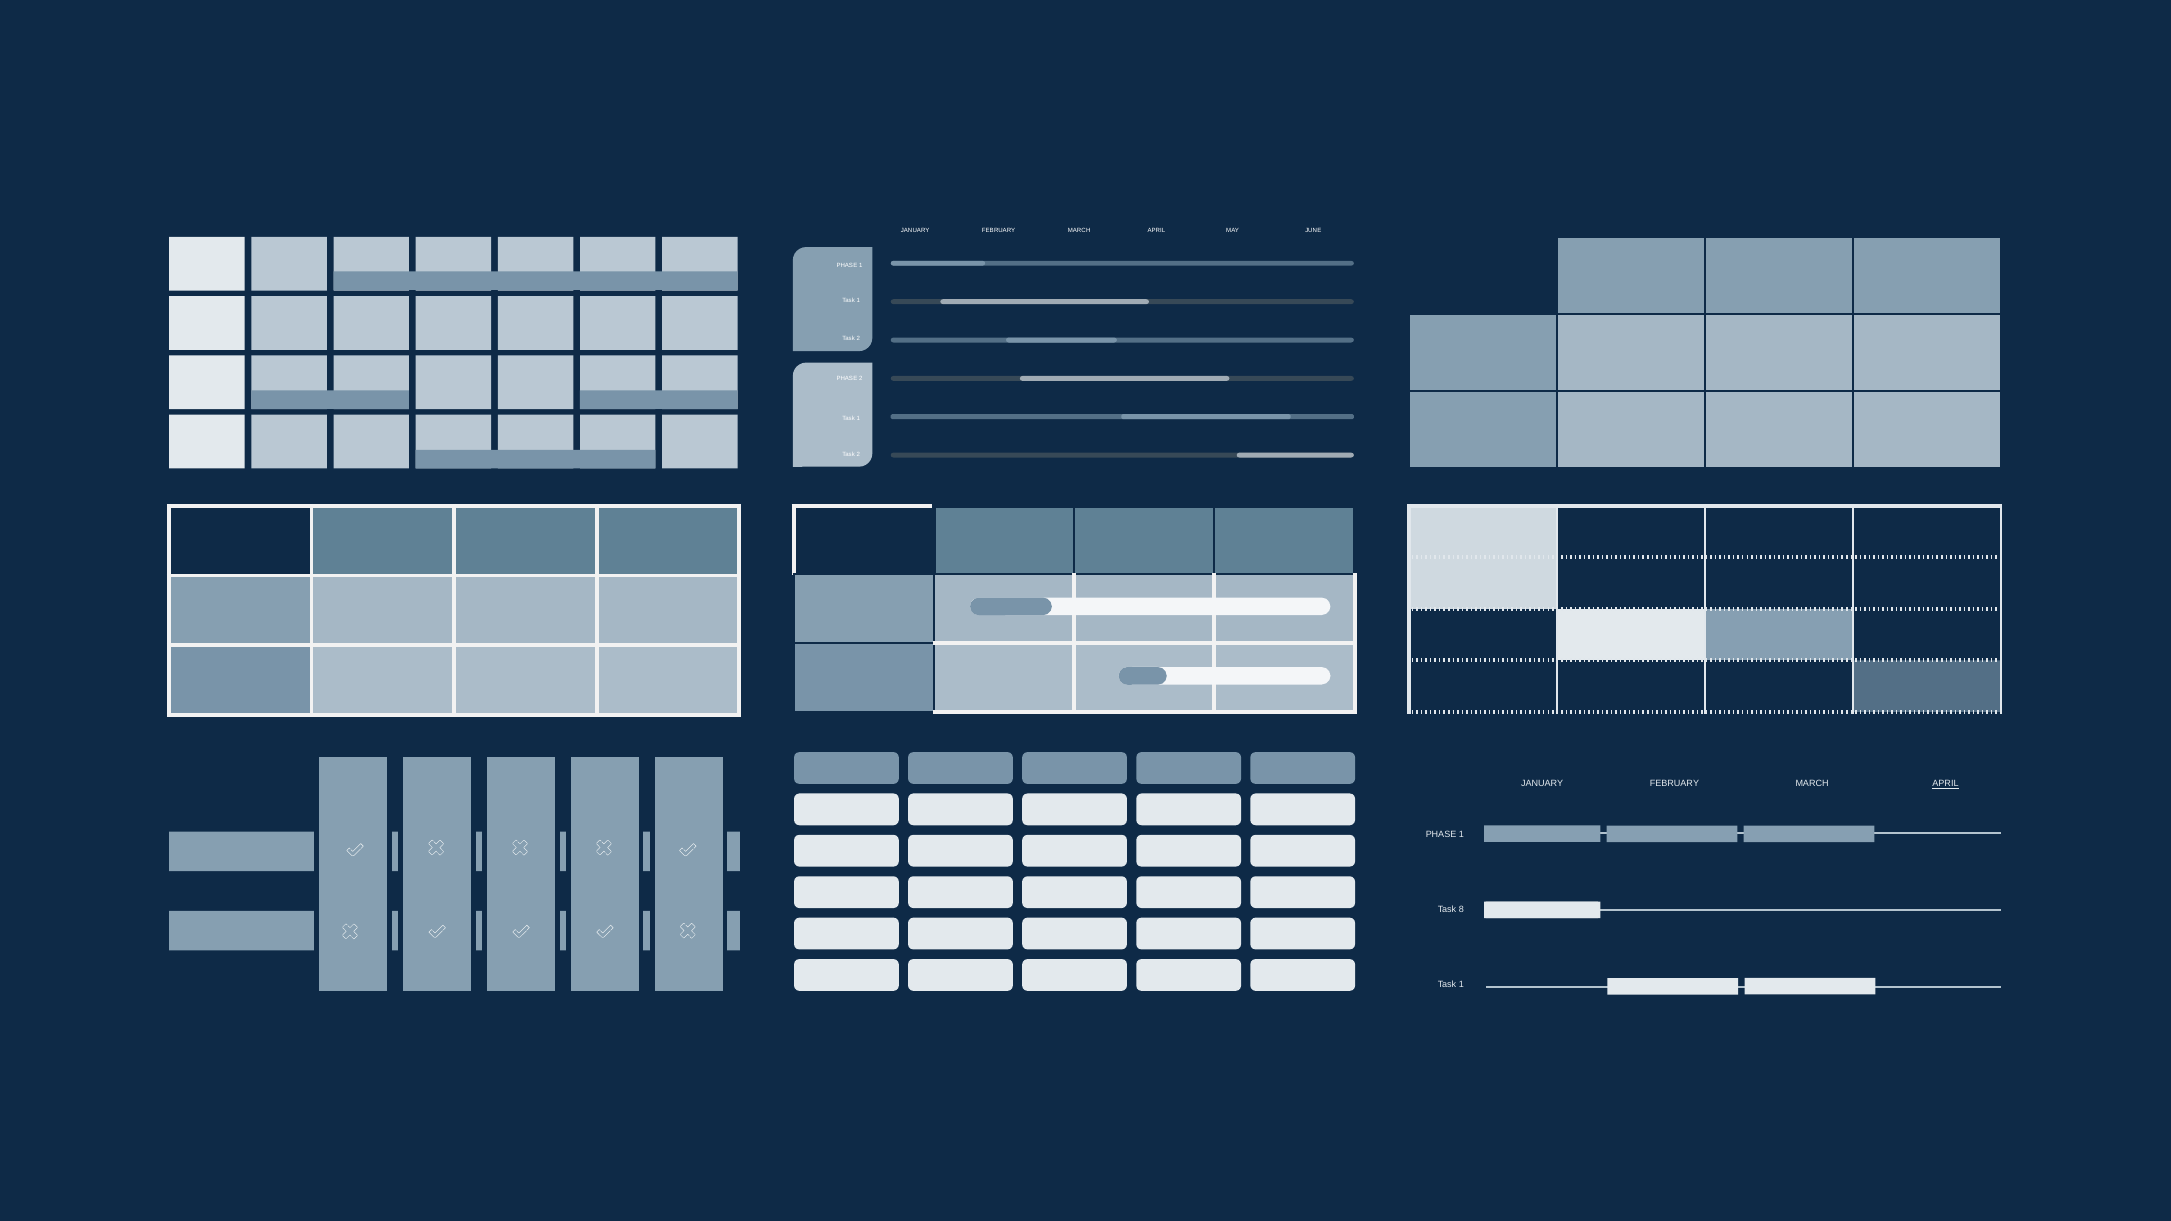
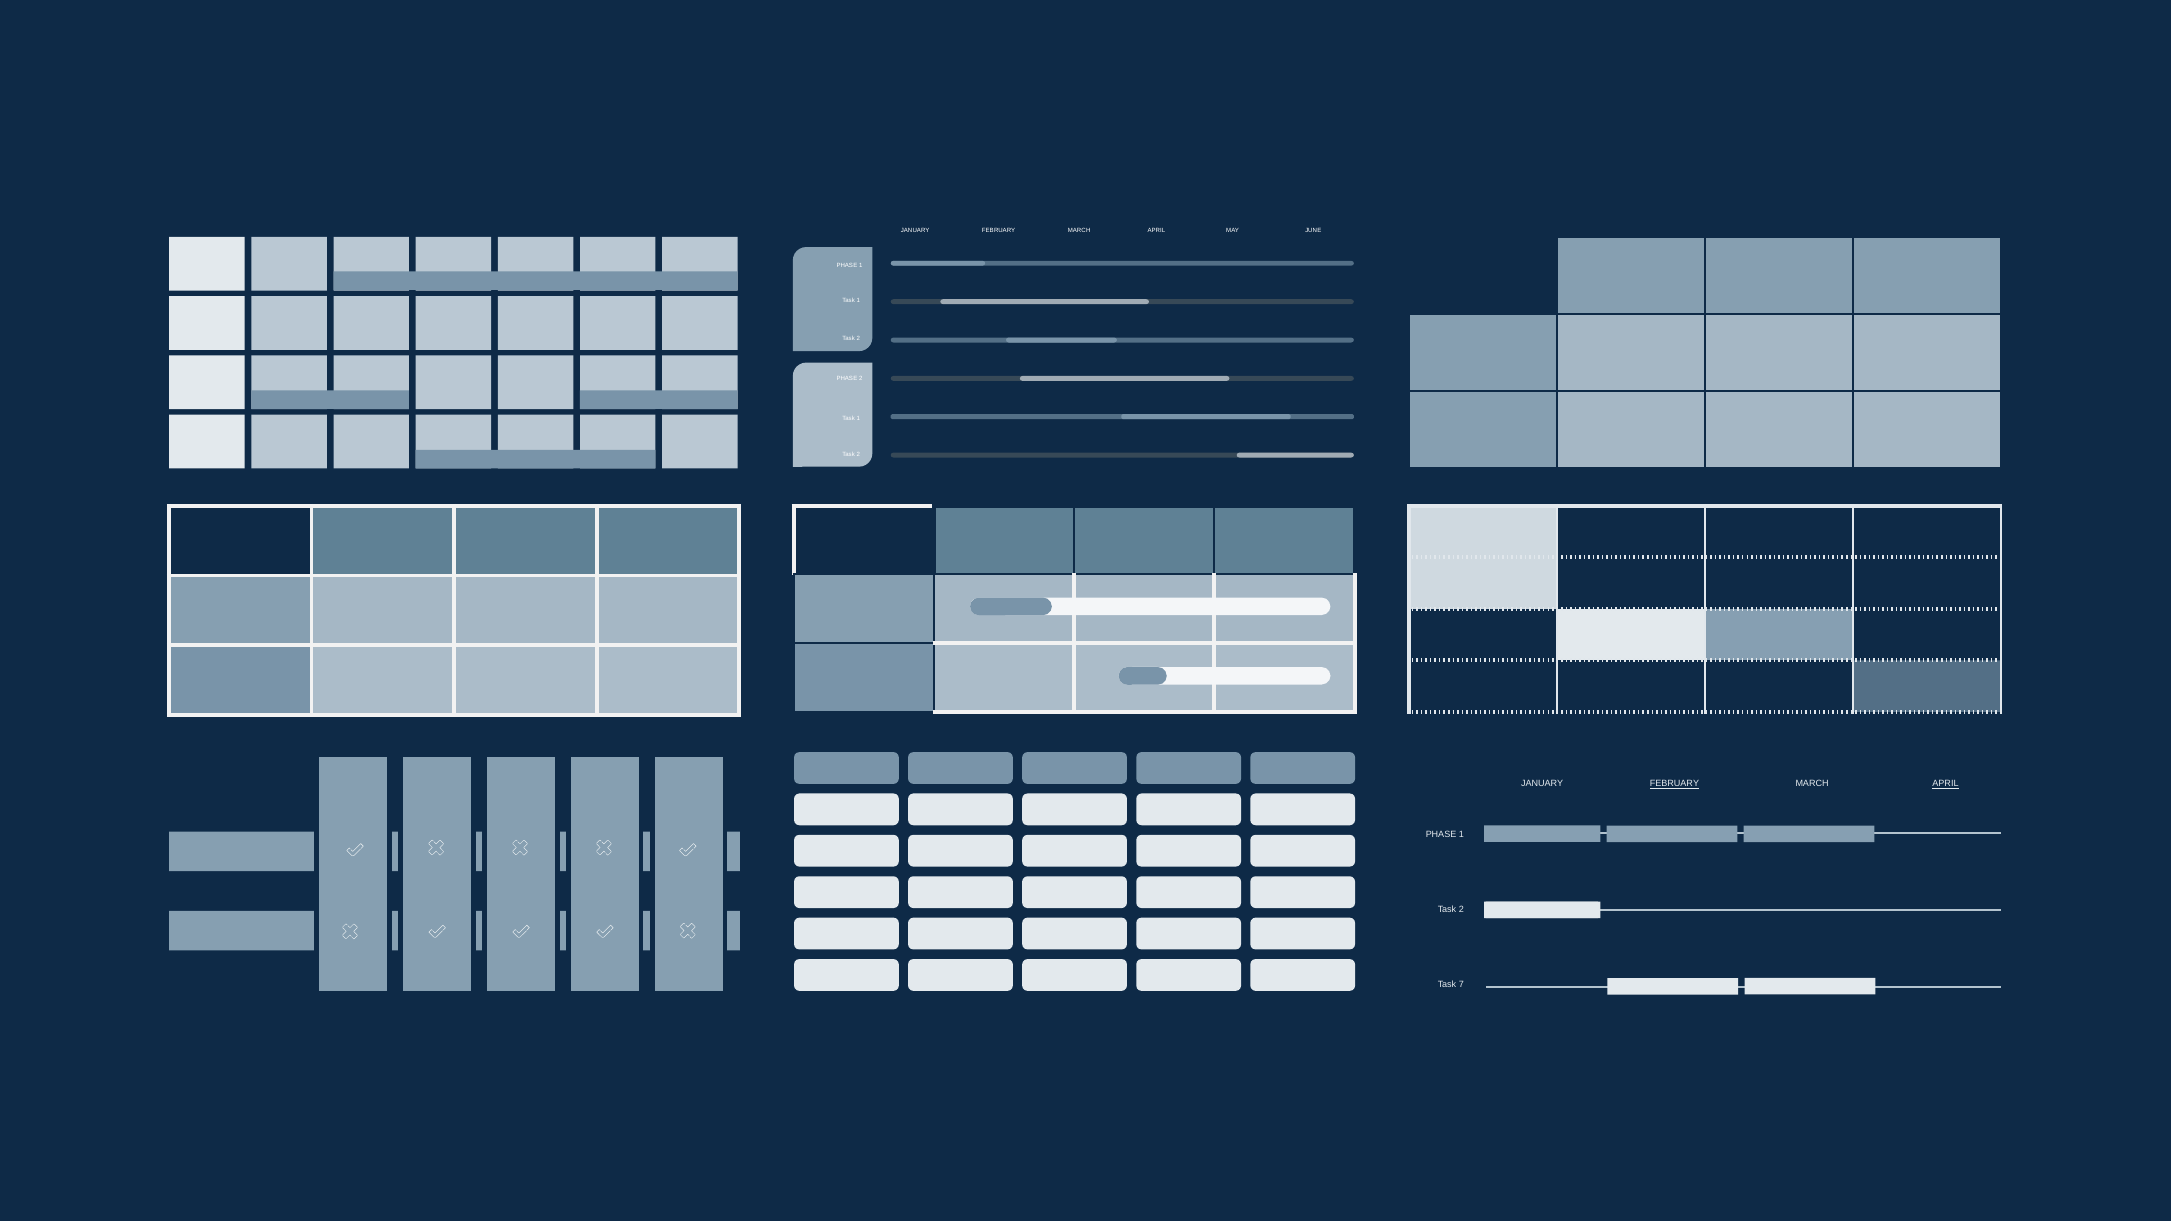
FEBRUARY at (1674, 784) underline: none -> present
8 at (1461, 909): 8 -> 2
1 at (1461, 984): 1 -> 7
